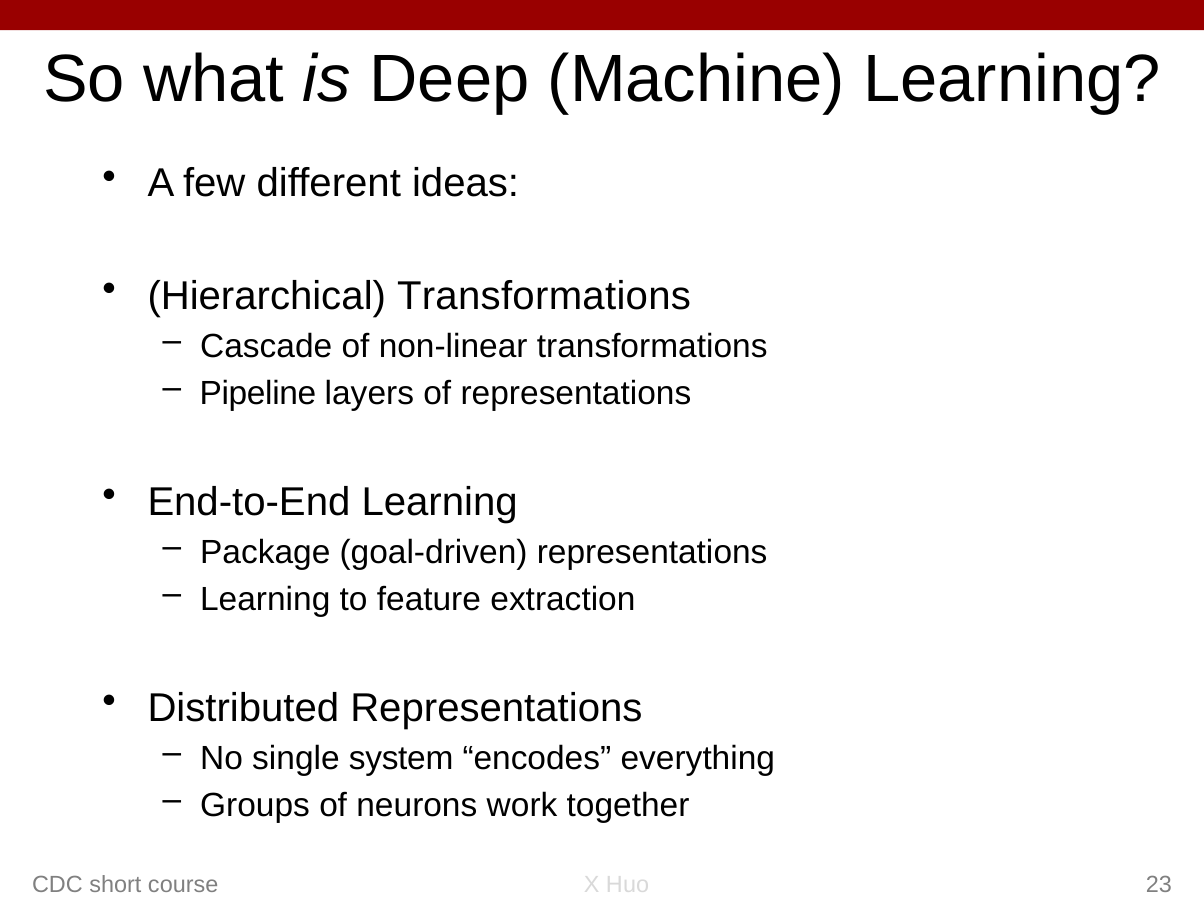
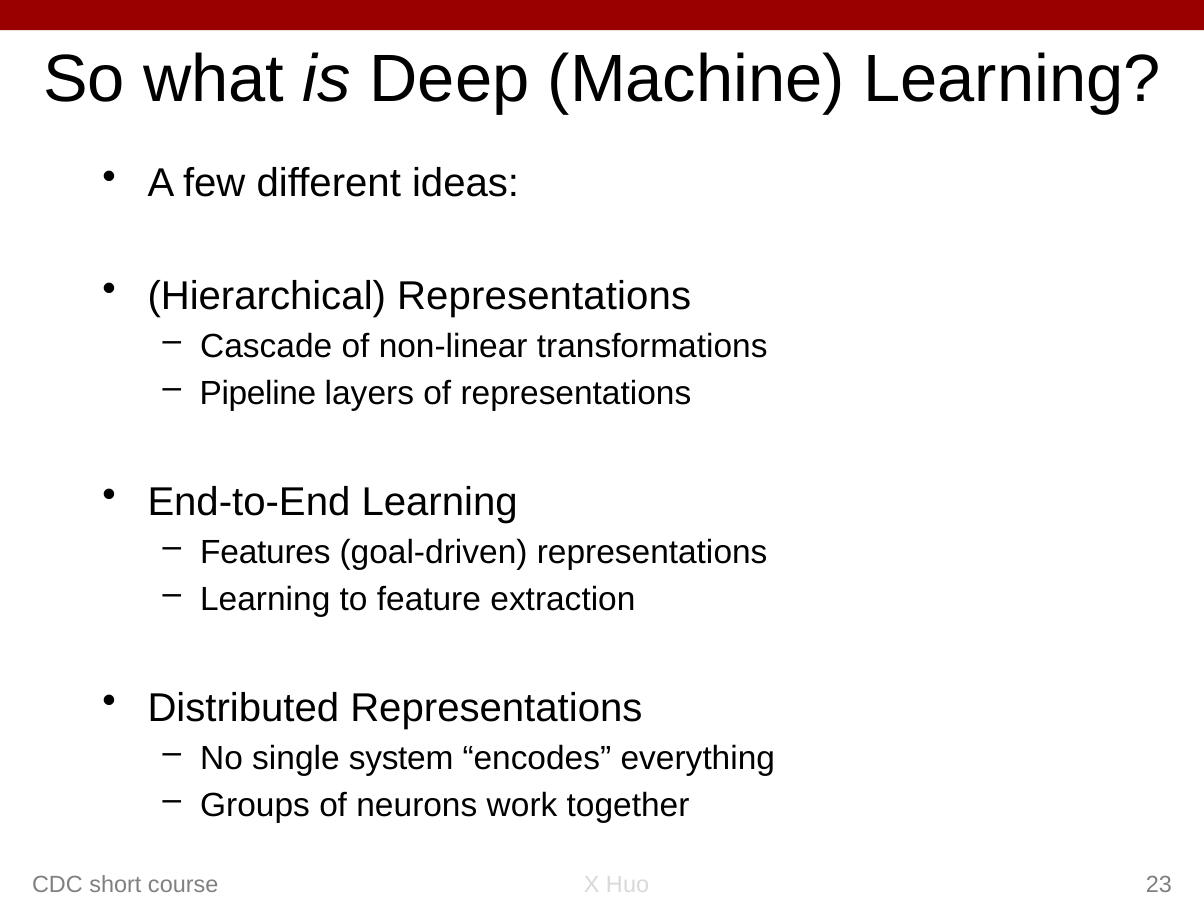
Hierarchical Transformations: Transformations -> Representations
Package: Package -> Features
